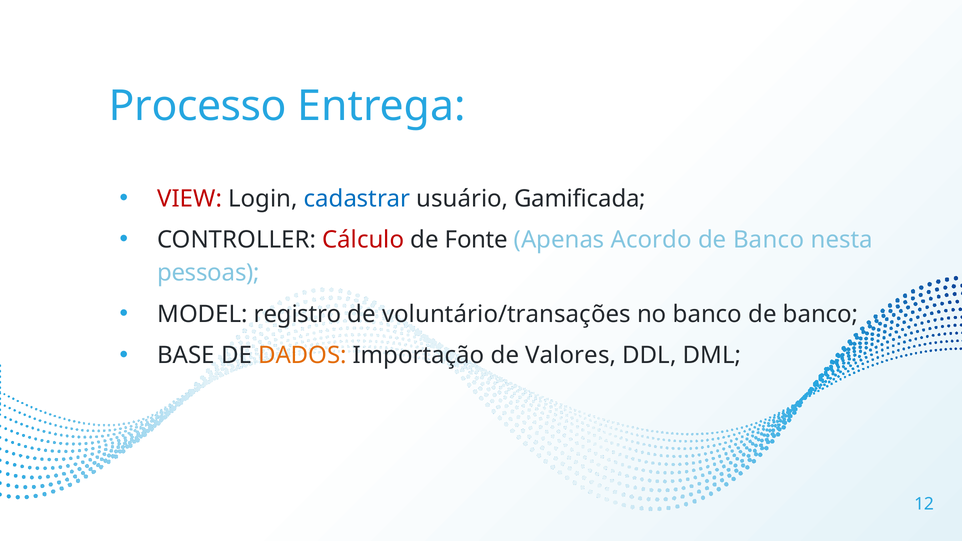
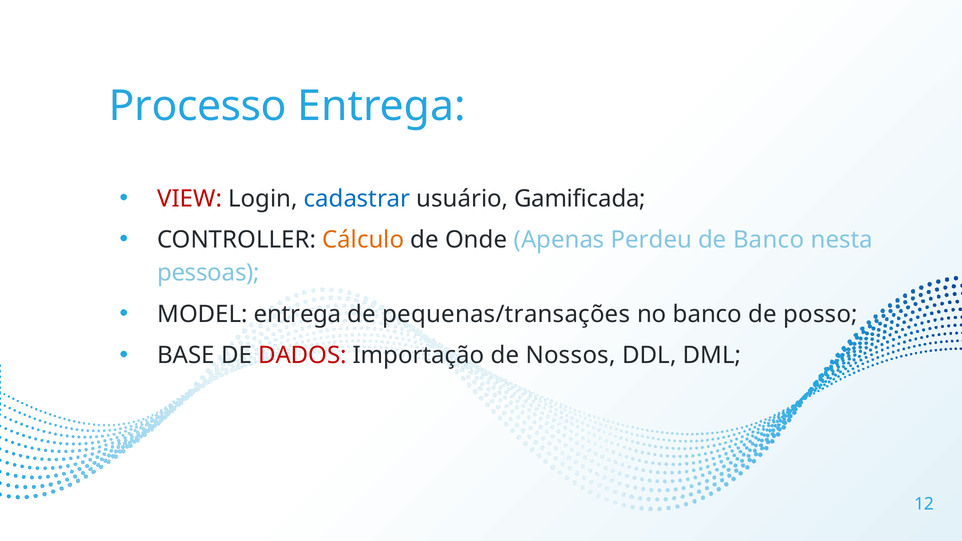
Cálculo colour: red -> orange
Fonte: Fonte -> Onde
Acordo: Acordo -> Perdeu
MODEL registro: registro -> entrega
voluntário/transações: voluntário/transações -> pequenas/transações
banco de banco: banco -> posso
DADOS colour: orange -> red
Valores: Valores -> Nossos
